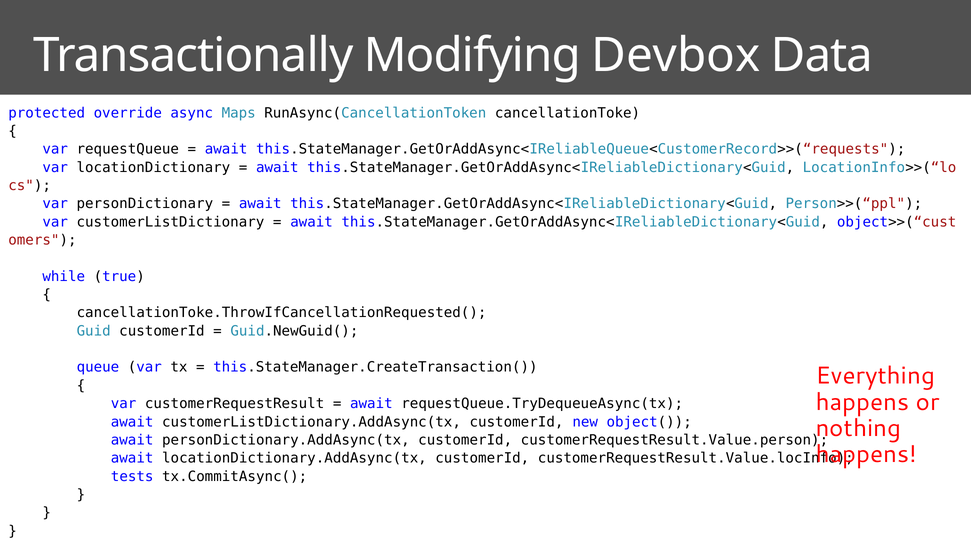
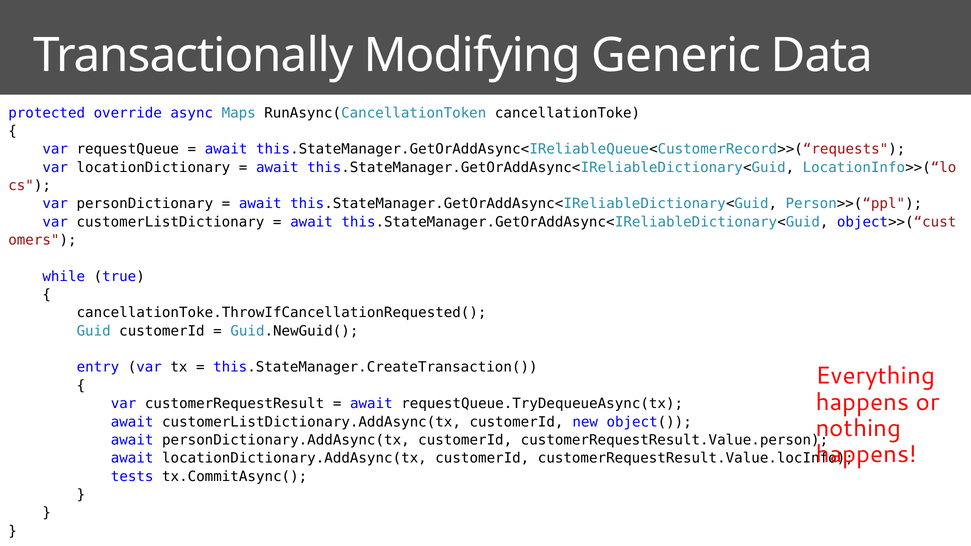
Devbox: Devbox -> Generic
queue: queue -> entry
